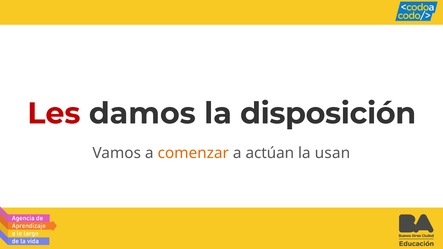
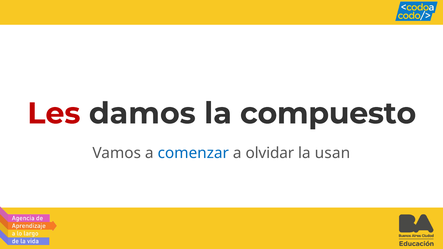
disposición: disposición -> compuesto
comenzar colour: orange -> blue
actúan: actúan -> olvidar
